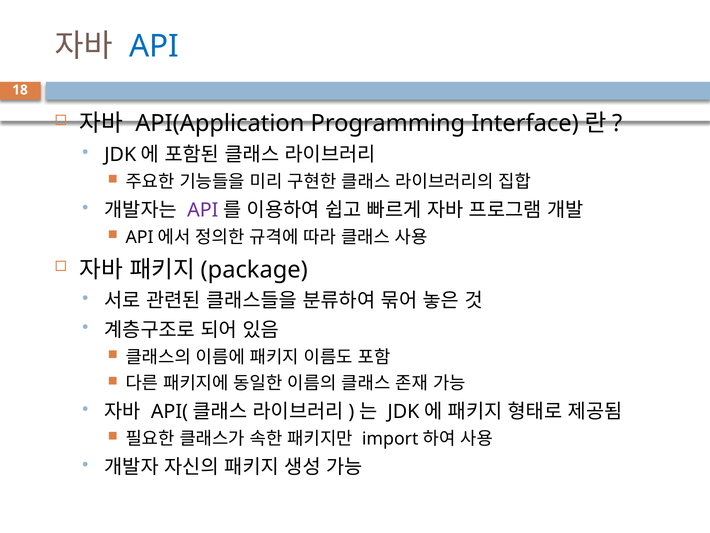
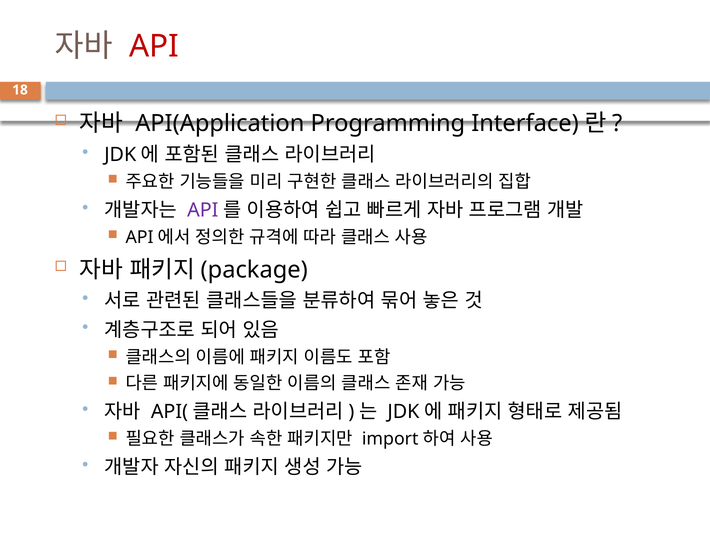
API at (154, 46) colour: blue -> red
